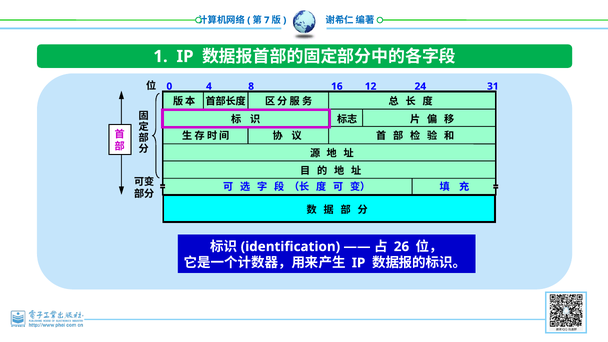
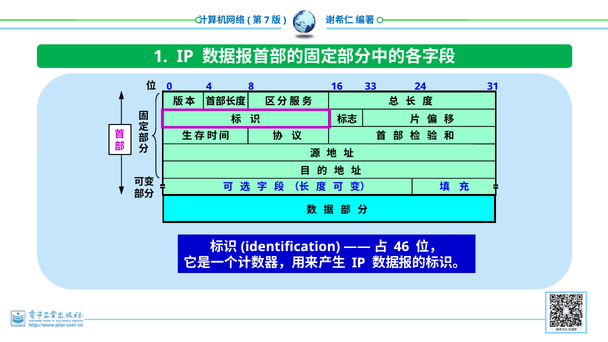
12: 12 -> 33
26: 26 -> 46
